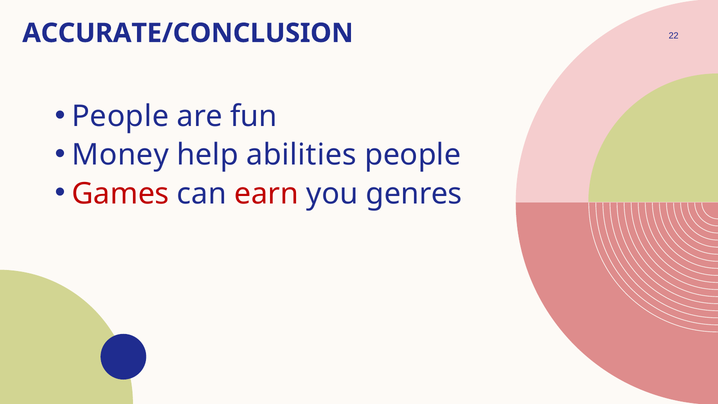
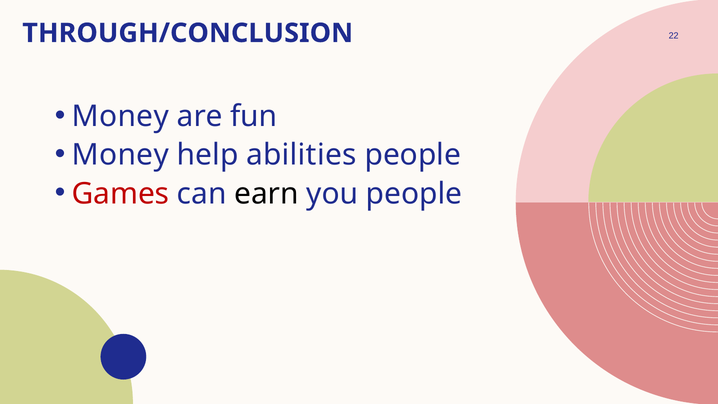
ACCURATE/CONCLUSION: ACCURATE/CONCLUSION -> THROUGH/CONCLUSION
People at (120, 116): People -> Money
earn colour: red -> black
you genres: genres -> people
